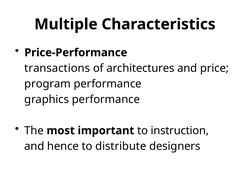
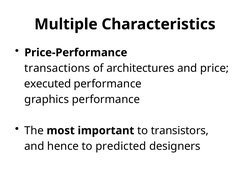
program: program -> executed
instruction: instruction -> transistors
distribute: distribute -> predicted
